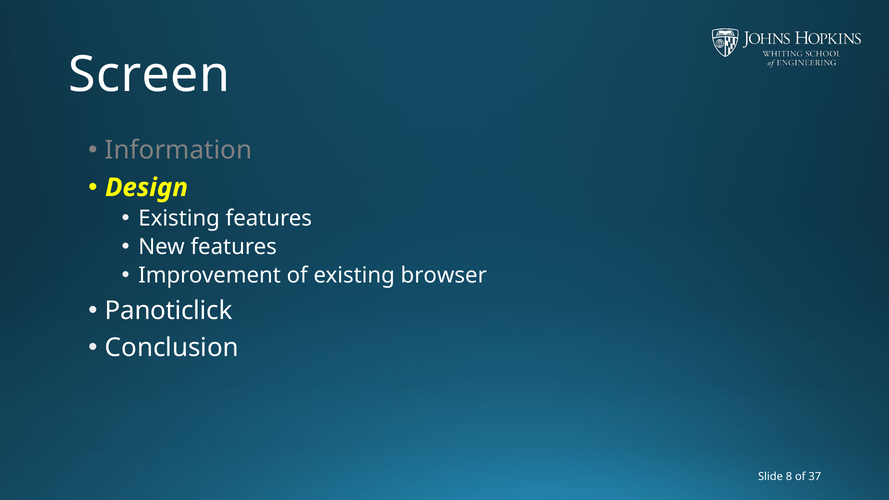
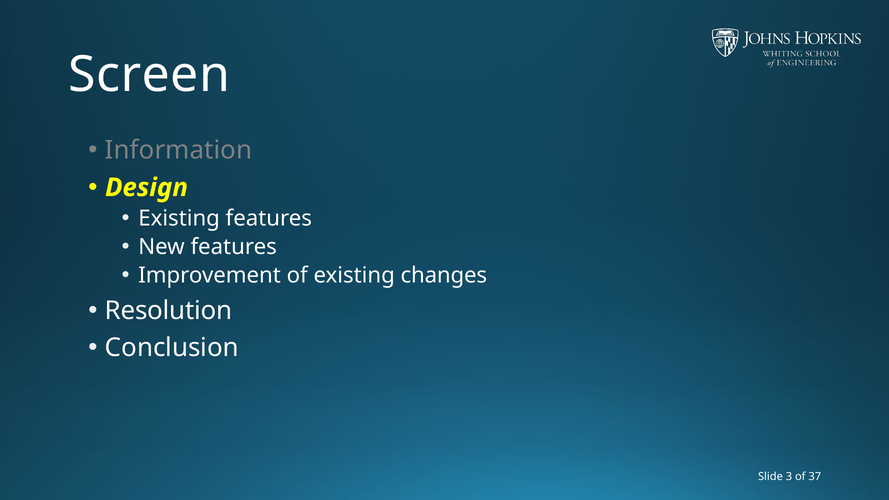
browser: browser -> changes
Panoticlick: Panoticlick -> Resolution
8: 8 -> 3
